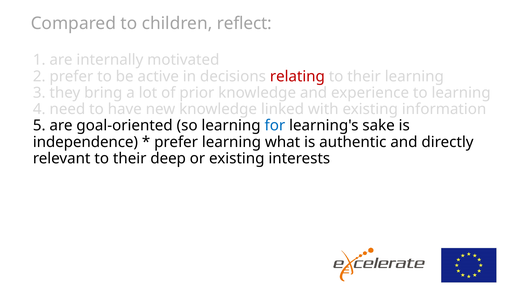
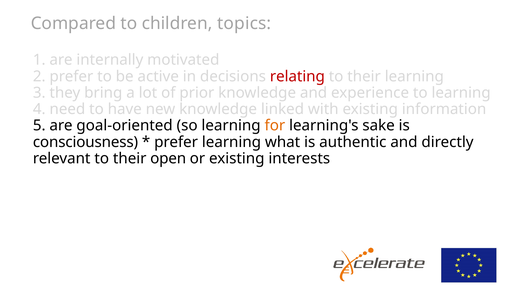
reflect: reflect -> topics
for colour: blue -> orange
independence: independence -> consciousness
deep: deep -> open
